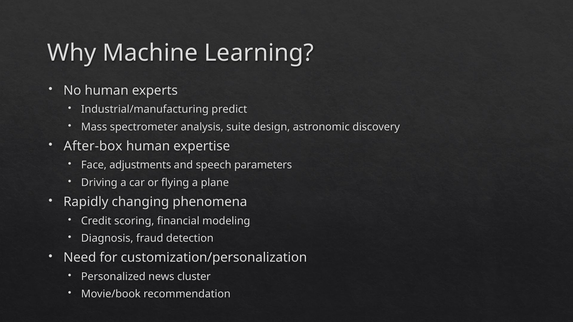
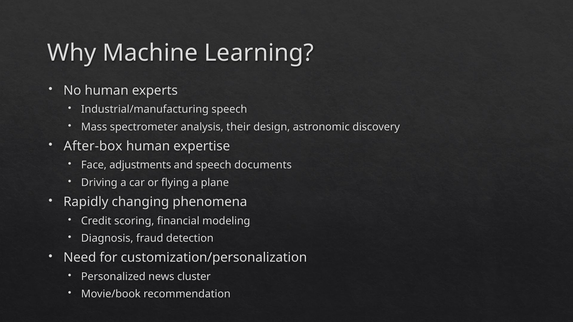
Industrial/manufacturing predict: predict -> speech
suite: suite -> their
parameters: parameters -> documents
